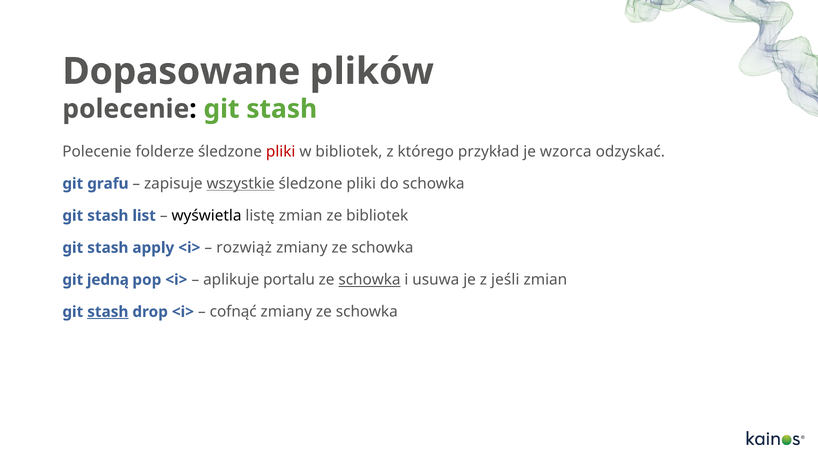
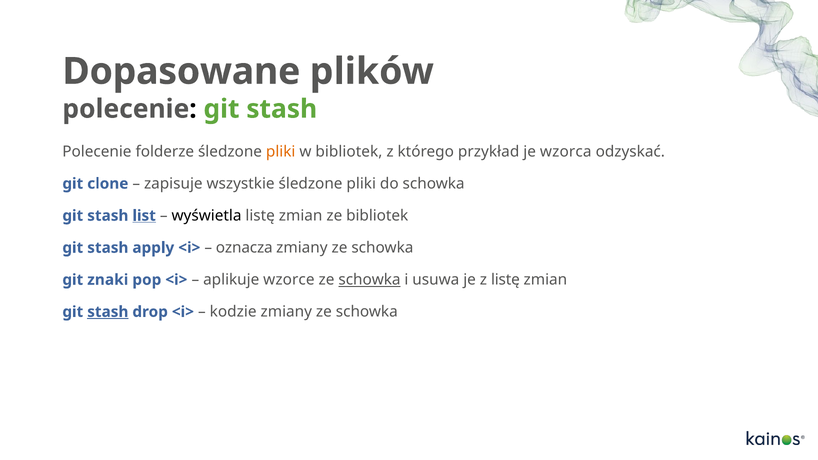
pliki at (281, 152) colour: red -> orange
grafu: grafu -> clone
wszystkie underline: present -> none
list underline: none -> present
rozwiąż: rozwiąż -> oznacza
jedną: jedną -> znaki
portalu: portalu -> wzorce
z jeśli: jeśli -> listę
cofnąć: cofnąć -> kodzie
